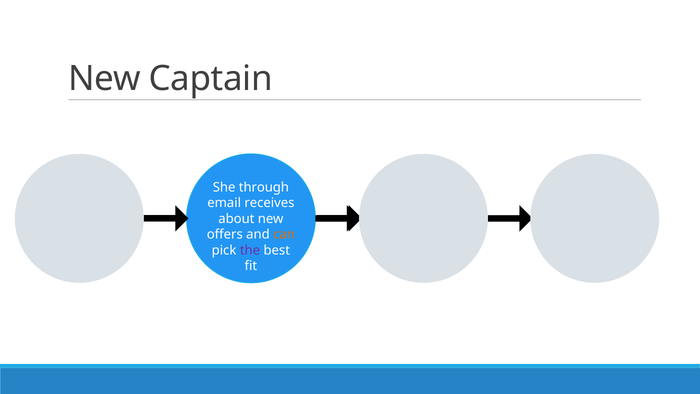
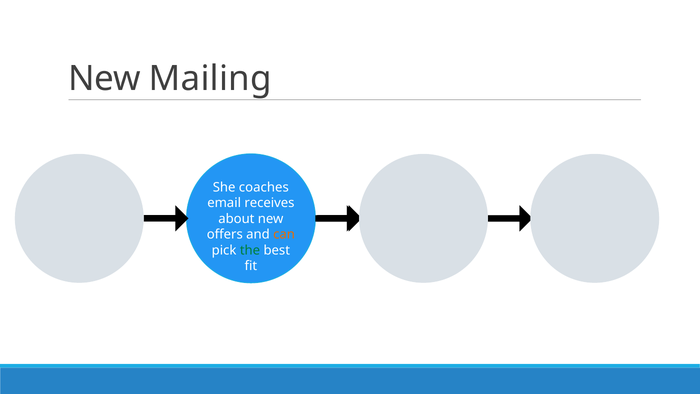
Captain: Captain -> Mailing
through: through -> coaches
the colour: purple -> green
